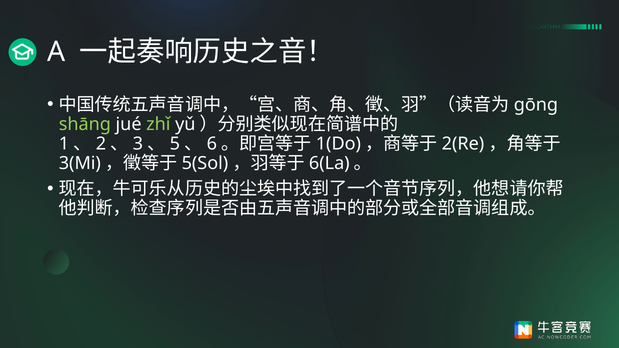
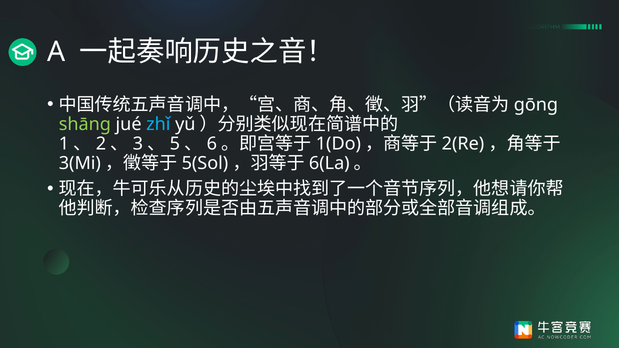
zhǐ colour: light green -> light blue
